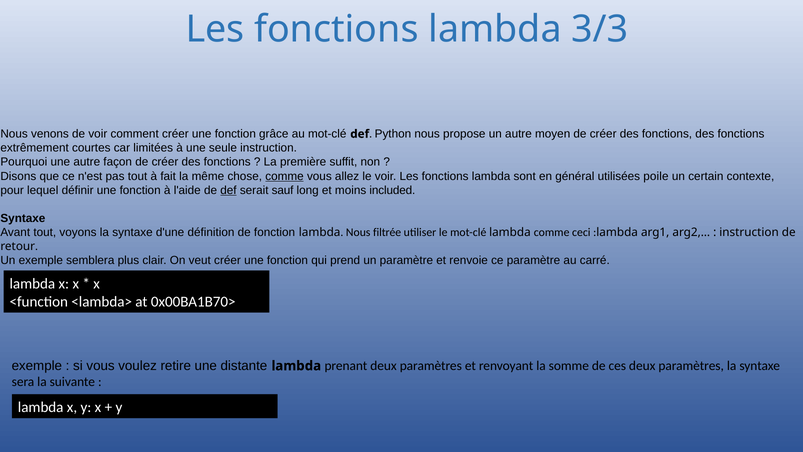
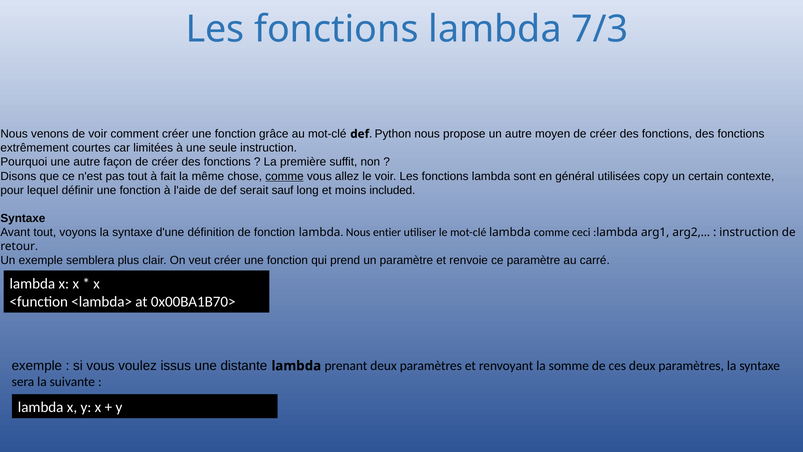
3/3: 3/3 -> 7/3
poile: poile -> copy
def at (228, 190) underline: present -> none
filtrée: filtrée -> entier
retire: retire -> issus
